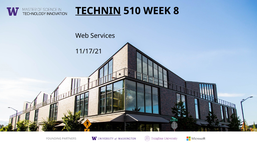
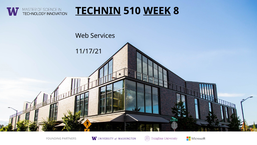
WEEK underline: none -> present
